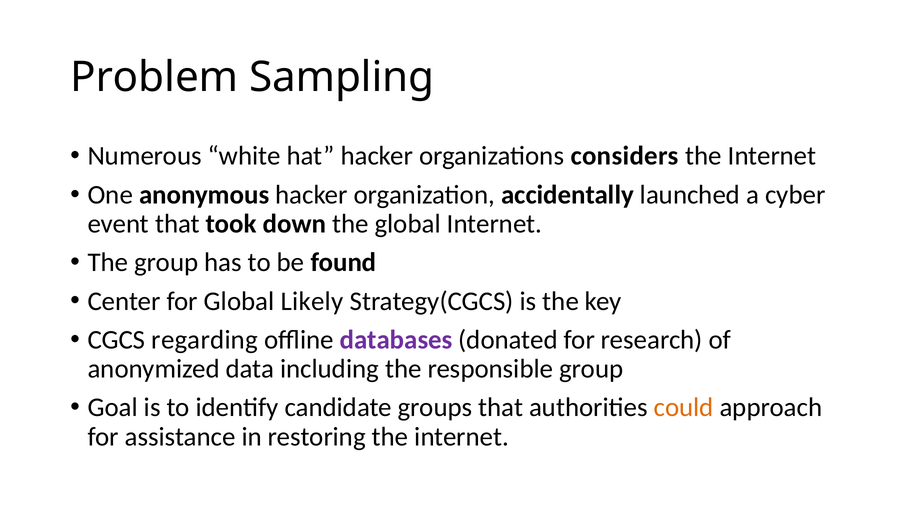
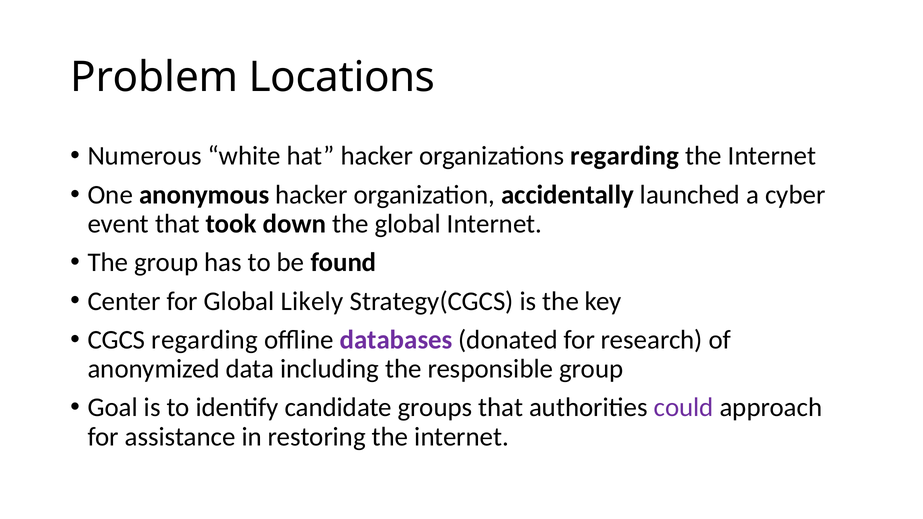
Sampling: Sampling -> Locations
organizations considers: considers -> regarding
could colour: orange -> purple
